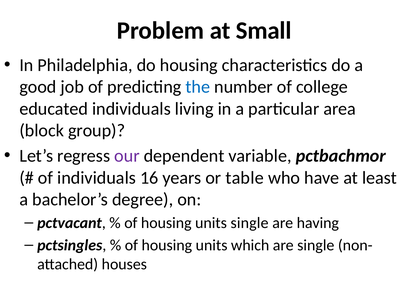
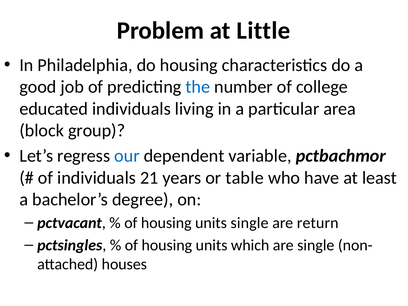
Small: Small -> Little
our colour: purple -> blue
16: 16 -> 21
having: having -> return
